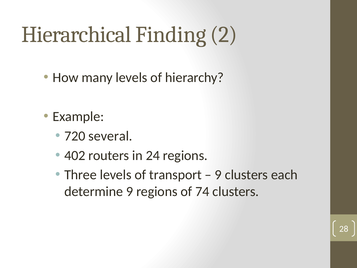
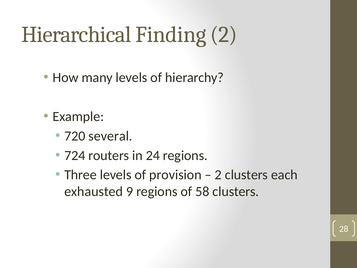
402: 402 -> 724
transport: transport -> provision
9 at (218, 175): 9 -> 2
determine: determine -> exhausted
74: 74 -> 58
